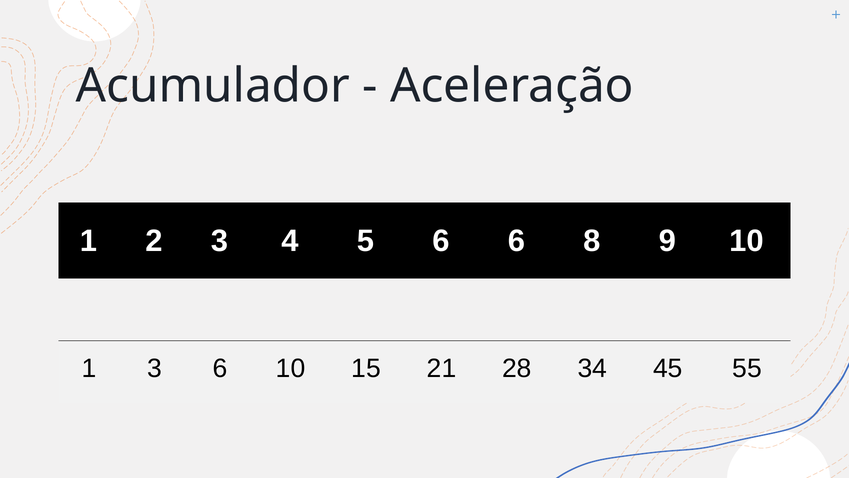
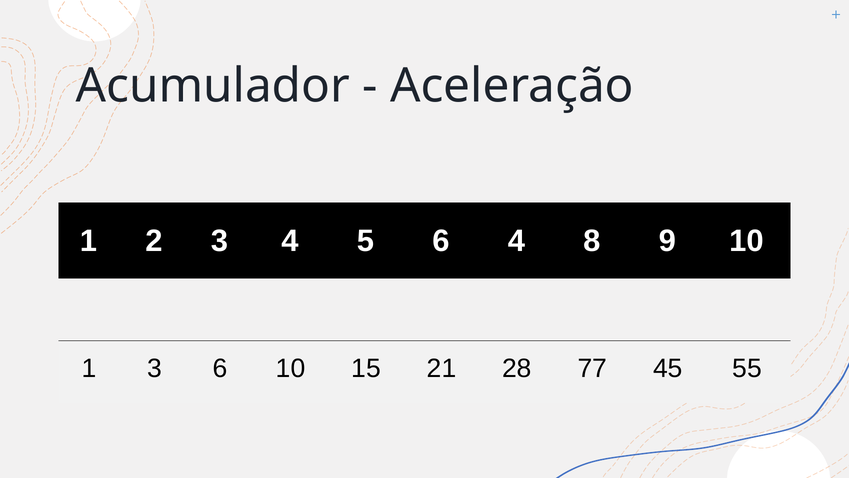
6 6: 6 -> 4
34: 34 -> 77
